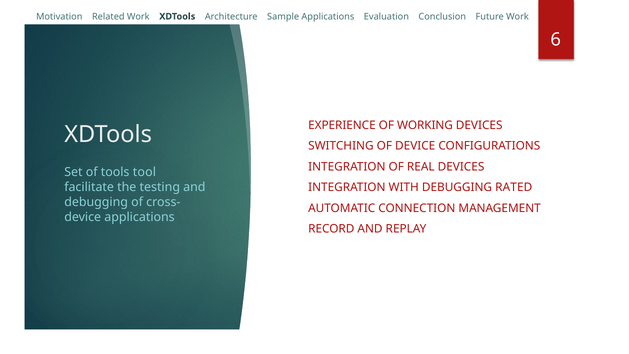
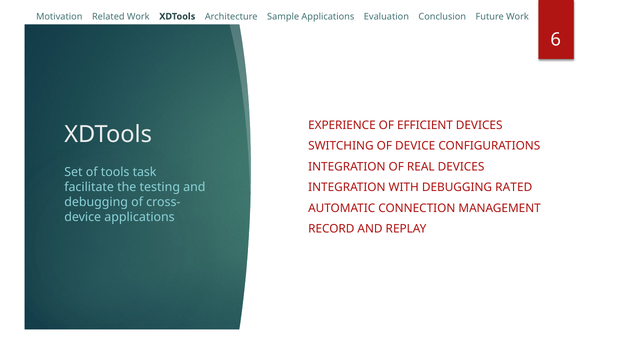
WORKING: WORKING -> EFFICIENT
tool: tool -> task
